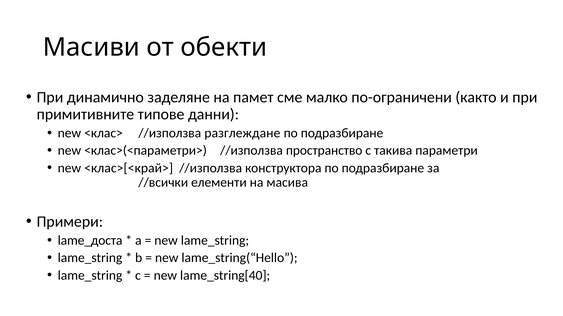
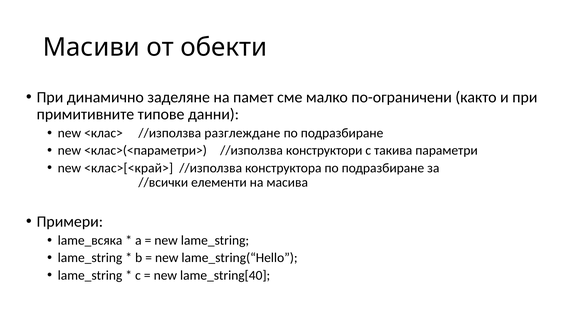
пространство: пространство -> конструктори
lame_доста: lame_доста -> lame_всяка
